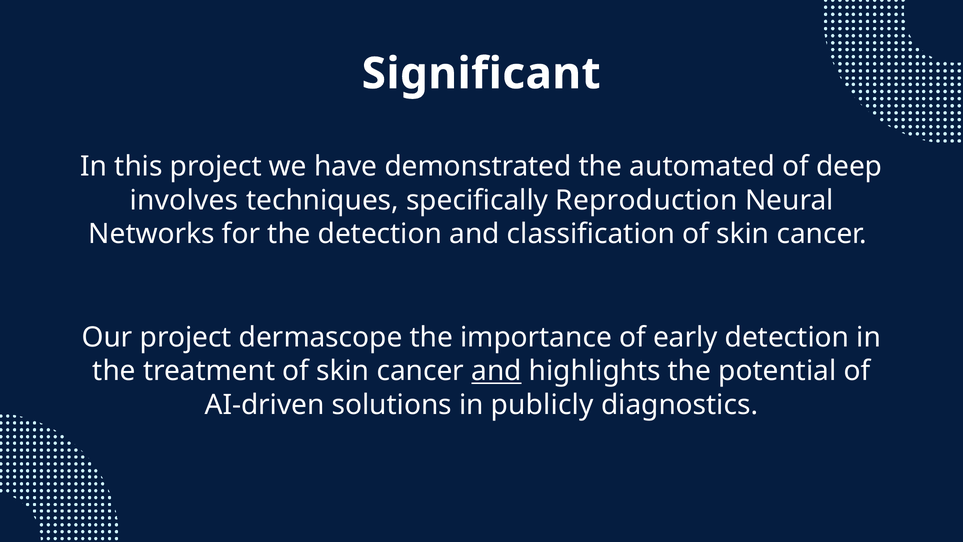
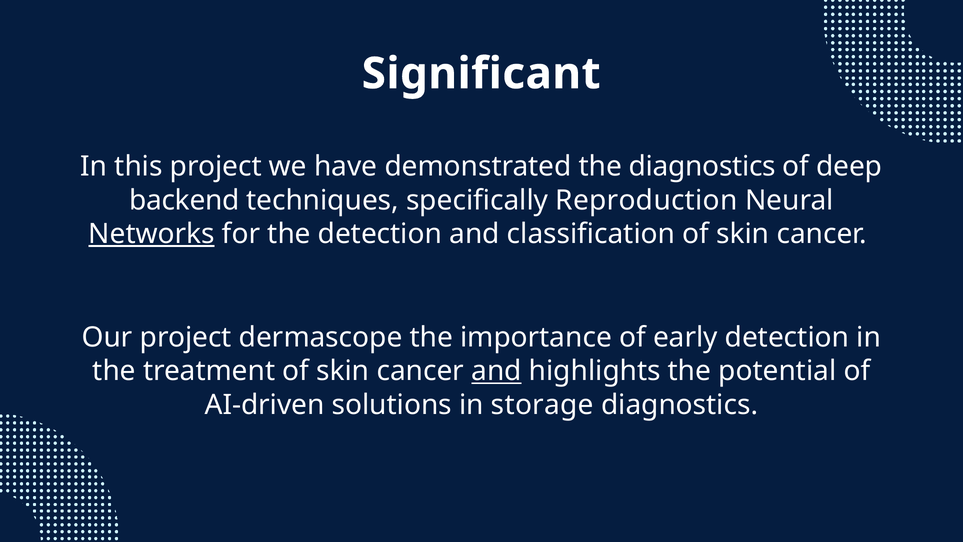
the automated: automated -> diagnostics
involves: involves -> backend
Networks underline: none -> present
publicly: publicly -> storage
